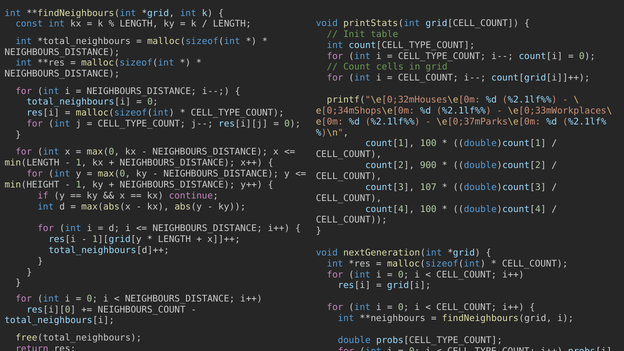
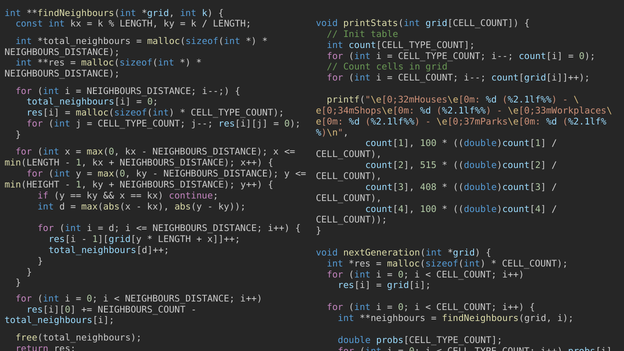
900: 900 -> 515
107: 107 -> 408
